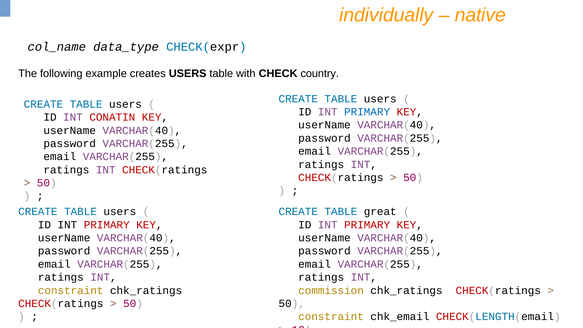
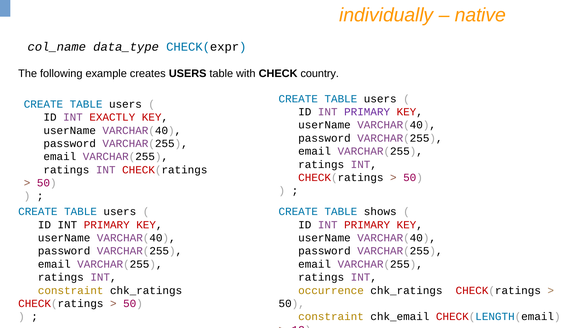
PRIMARY at (367, 112) colour: blue -> purple
CONATIN: CONATIN -> EXACTLY
great: great -> shows
commission: commission -> occurrence
